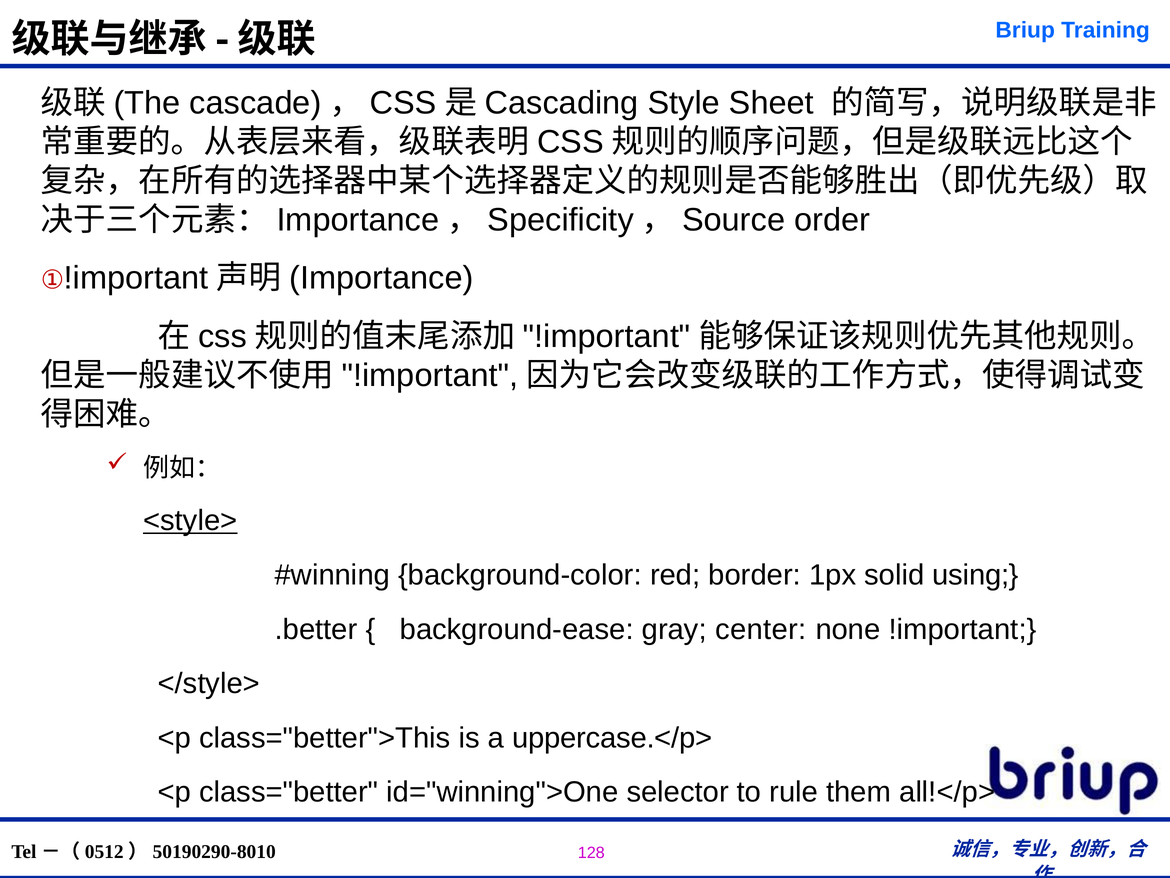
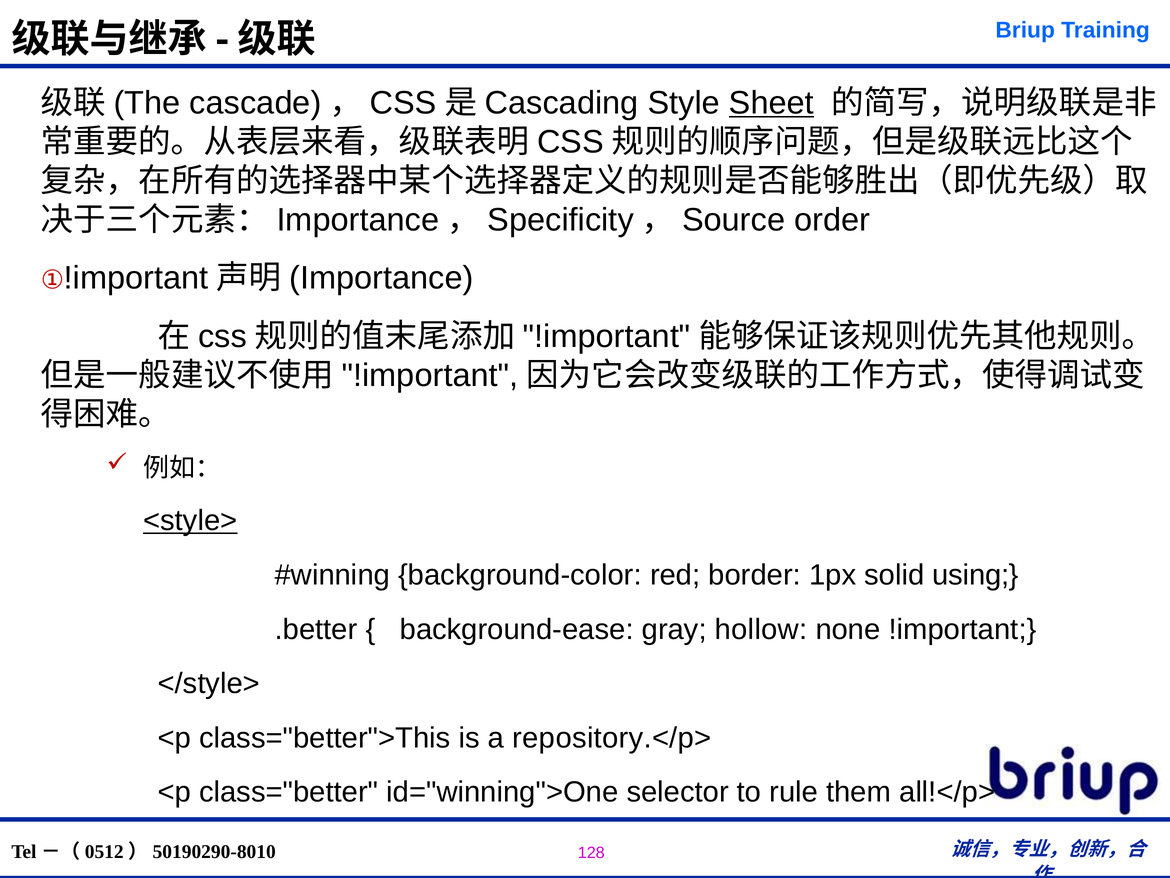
Sheet underline: none -> present
center: center -> hollow
uppercase.</p>: uppercase.</p> -> repository.</p>
